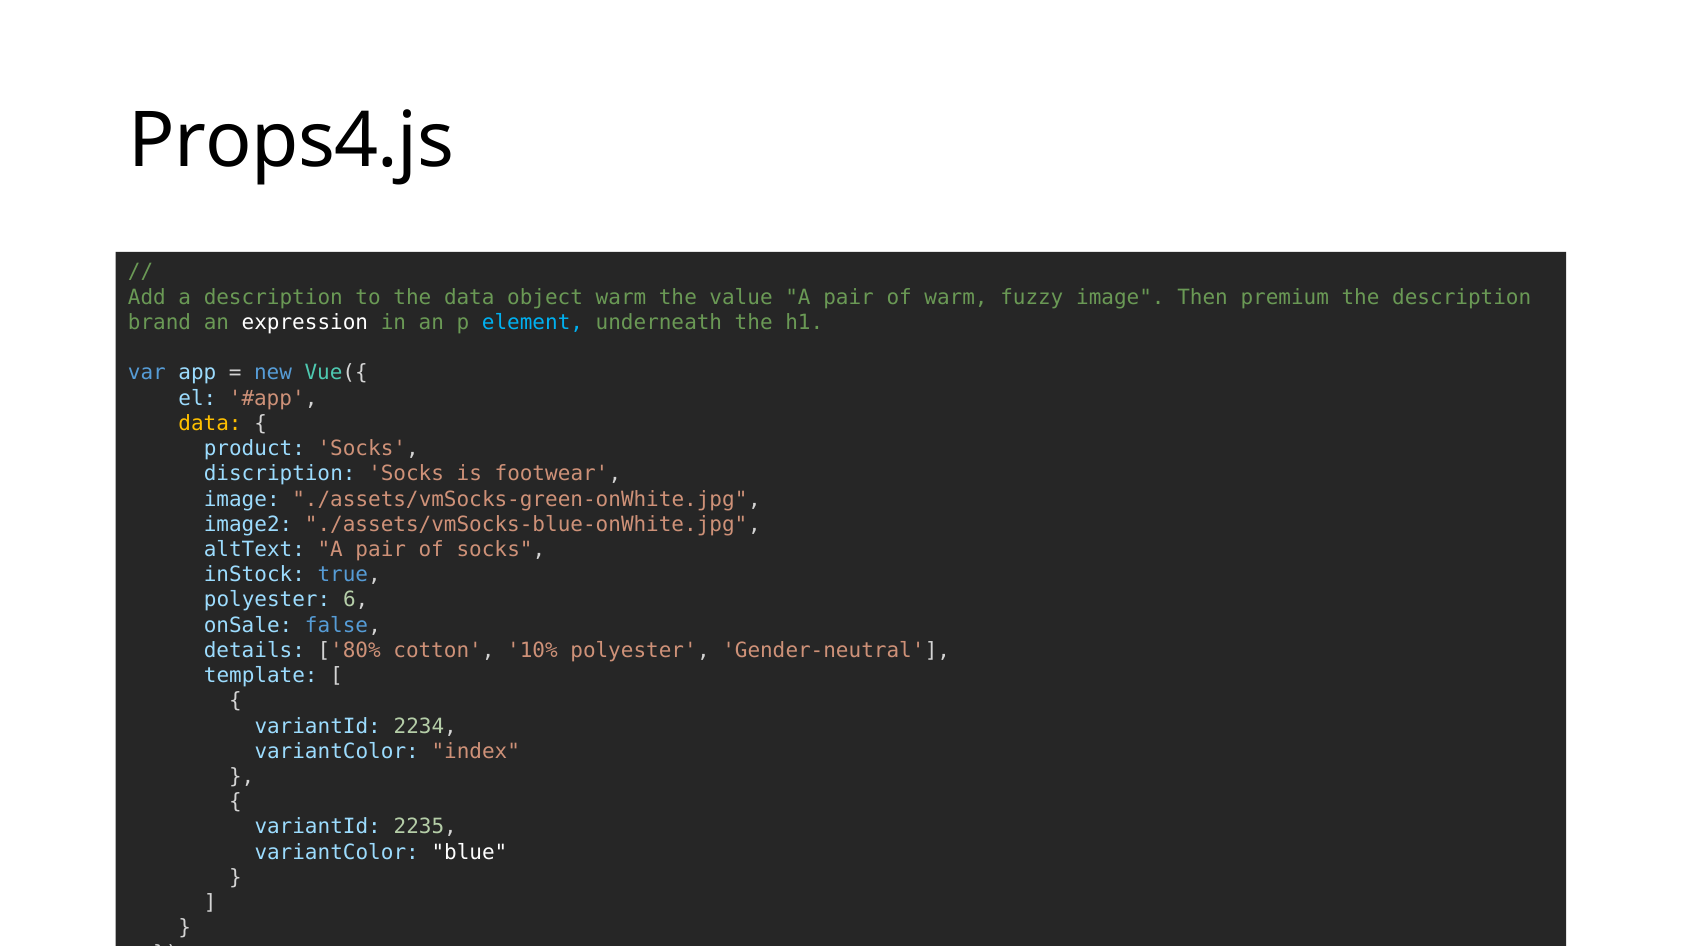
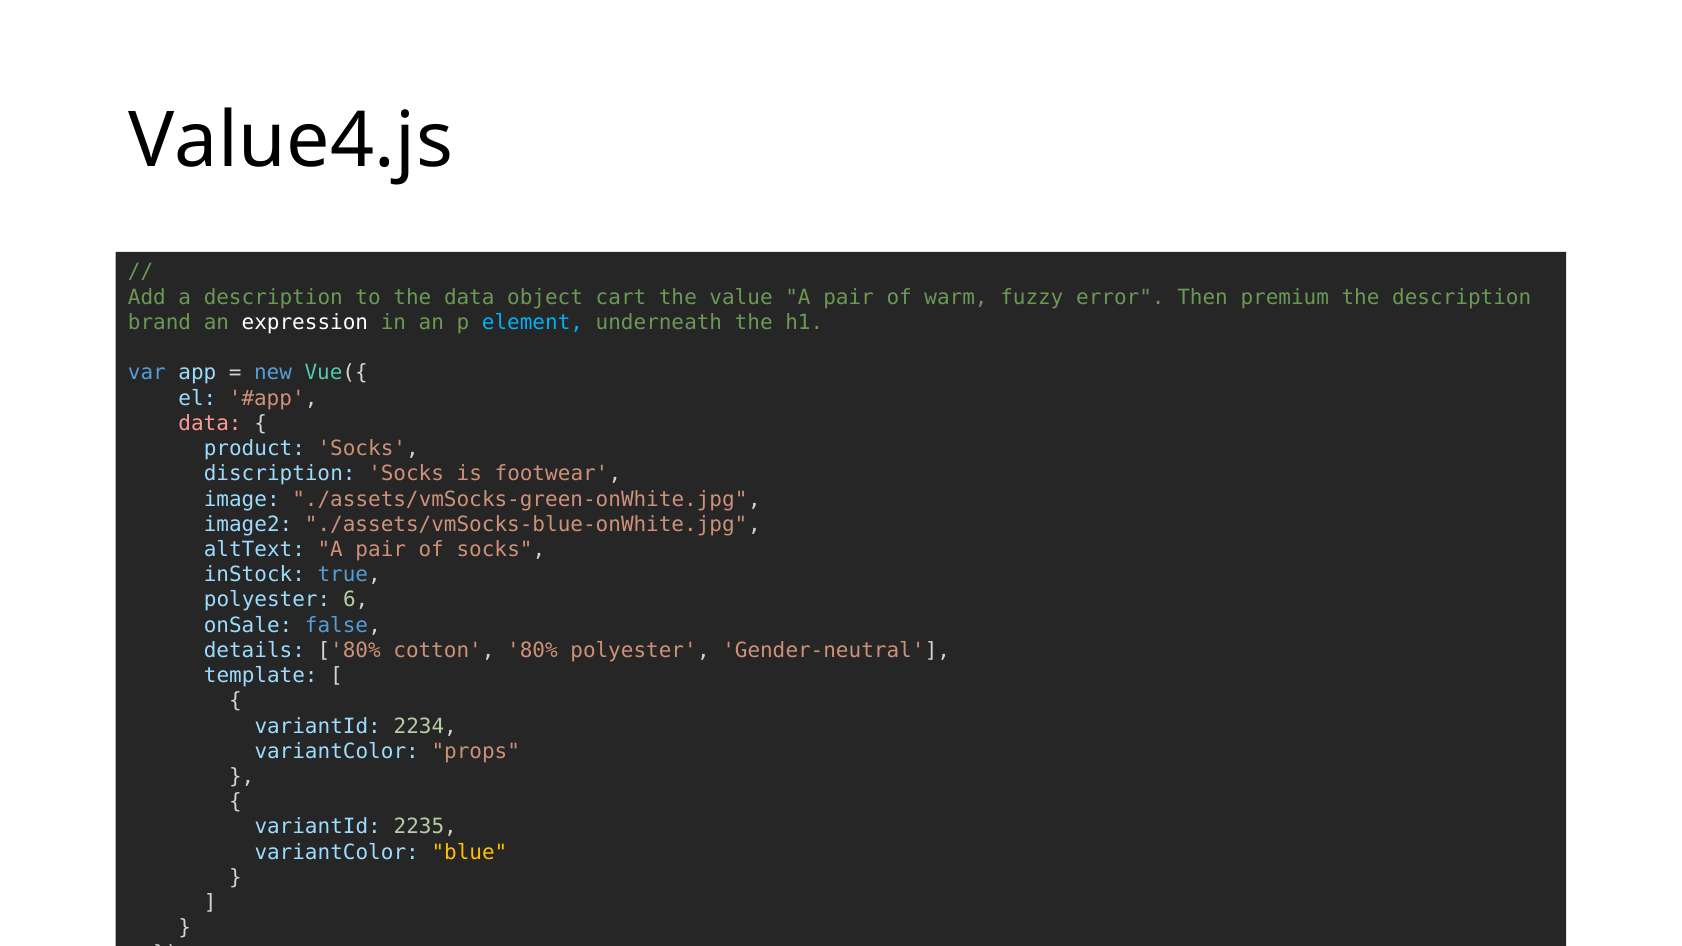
Props4.js: Props4.js -> Value4.js
object warm: warm -> cart
fuzzy image: image -> error
data at (210, 423) colour: yellow -> pink
cotton 10%: 10% -> 80%
index: index -> props
blue colour: white -> yellow
